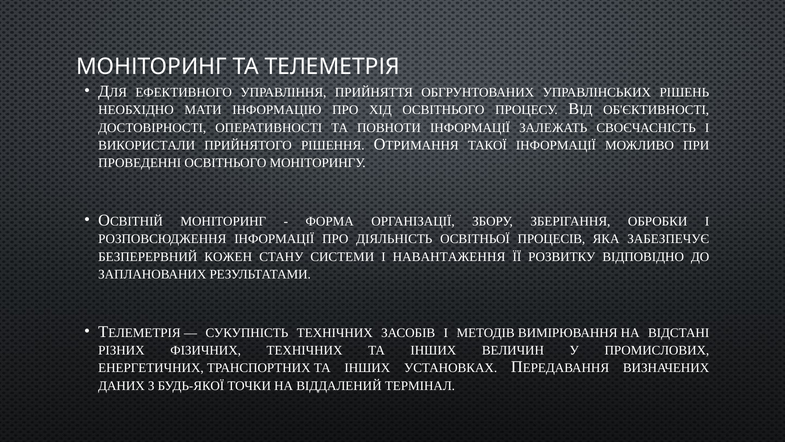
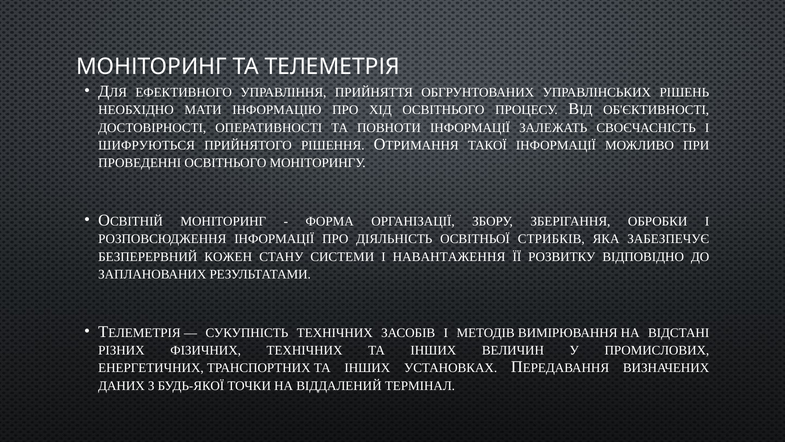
ВИКОРИСТАЛИ: ВИКОРИСТАЛИ -> ШИФРУЮТЬСЯ
ПРОЦЕСІВ: ПРОЦЕСІВ -> СТРИБКІВ
